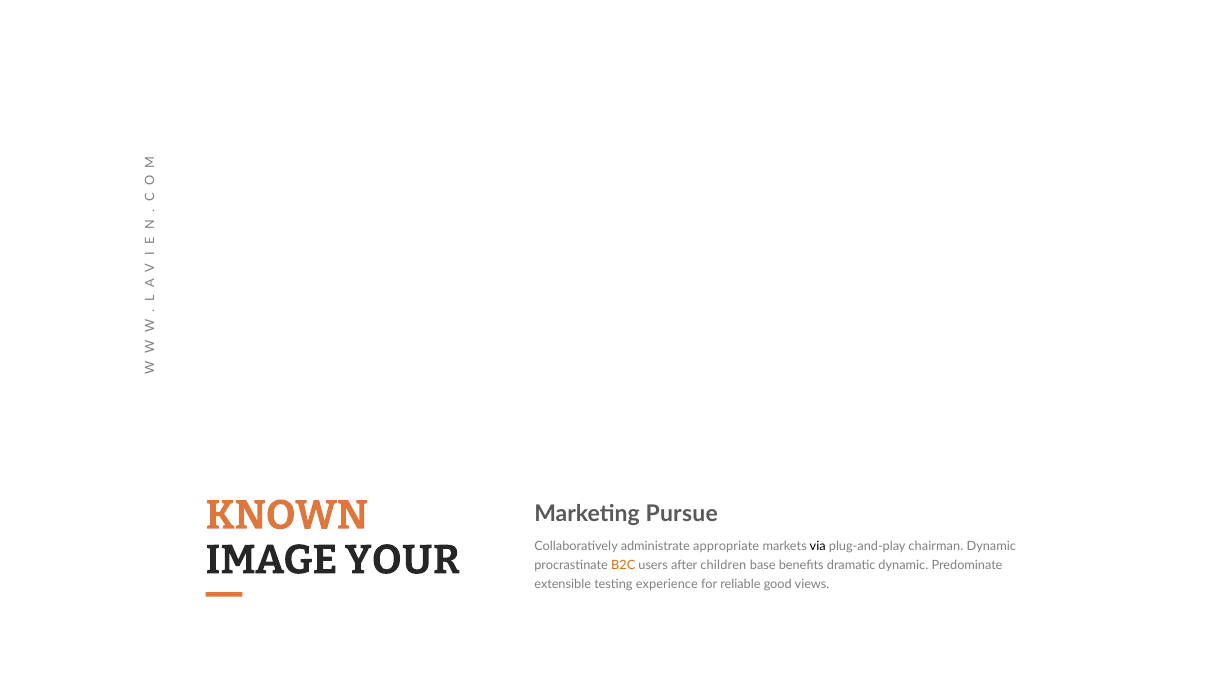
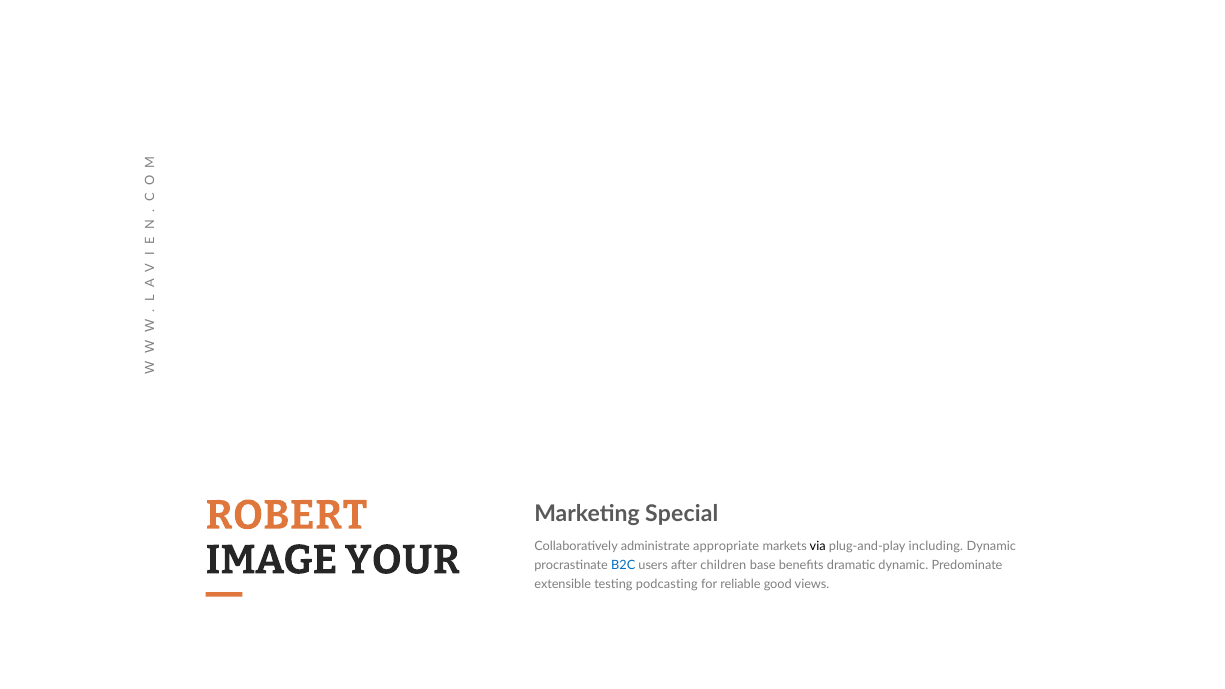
KNOWN: KNOWN -> ROBERT
Pursue: Pursue -> Special
chairman: chairman -> including
B2C colour: orange -> blue
experience: experience -> podcasting
